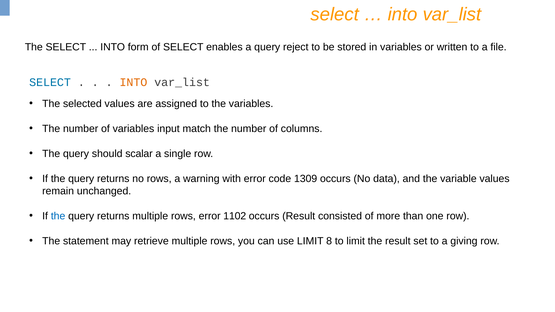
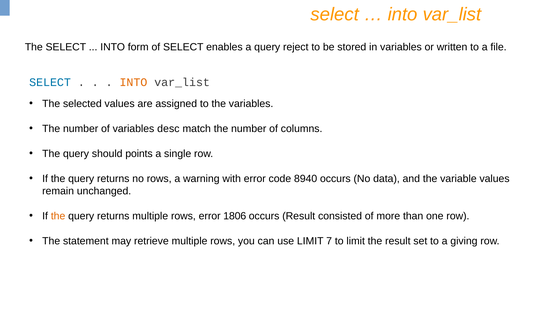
input: input -> desc
scalar: scalar -> points
1309: 1309 -> 8940
the at (58, 216) colour: blue -> orange
1102: 1102 -> 1806
8: 8 -> 7
